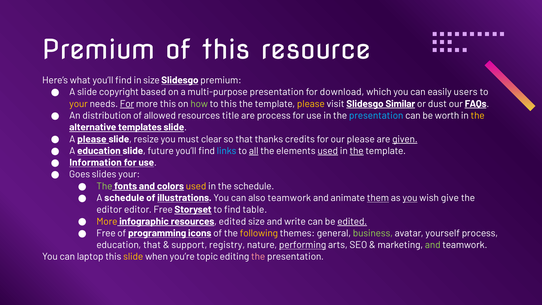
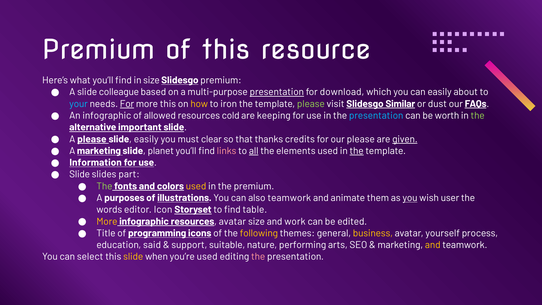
copyright: copyright -> colleague
presentation at (277, 92) underline: none -> present
users: users -> about
your at (79, 104) colour: yellow -> light blue
how colour: light green -> yellow
to this: this -> iron
please at (311, 104) colour: yellow -> light green
An distribution: distribution -> infographic
title: title -> cold
are process: process -> keeping
the at (478, 116) colour: yellow -> light green
templates: templates -> important
slide resize: resize -> easily
A education: education -> marketing
future: future -> planet
links colour: light blue -> pink
used at (328, 151) underline: present -> none
Goes at (80, 174): Goes -> Slide
slides your: your -> part
the schedule: schedule -> premium
A schedule: schedule -> purposes
them underline: present -> none
give: give -> user
editor at (109, 210): editor -> words
editor Free: Free -> Icon
resources edited: edited -> avatar
write: write -> work
edited at (352, 221) underline: present -> none
Free at (106, 233): Free -> Title
business colour: light green -> yellow
education that: that -> said
registry: registry -> suitable
performing underline: present -> none
and at (433, 245) colour: light green -> yellow
laptop: laptop -> select
you’re topic: topic -> used
